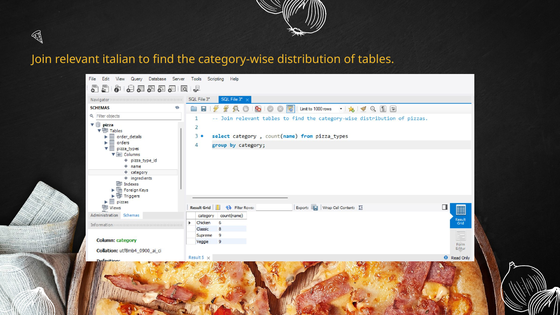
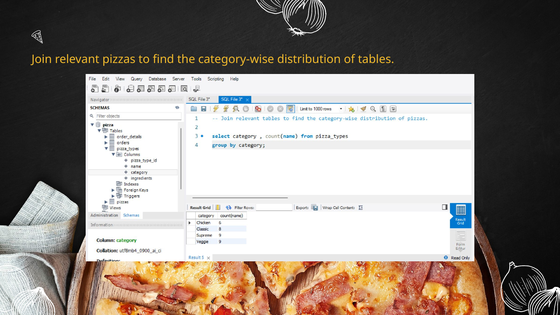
italian: italian -> pizzas
